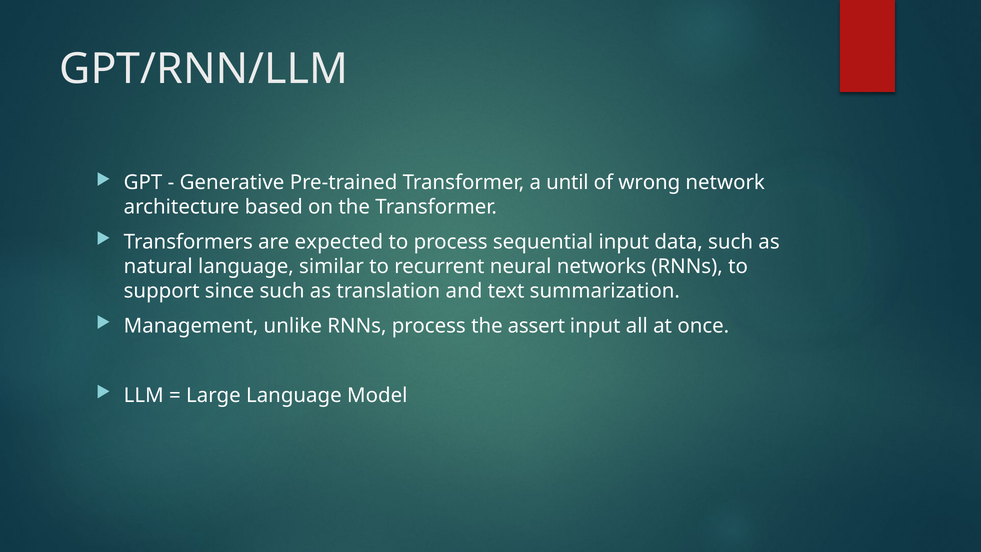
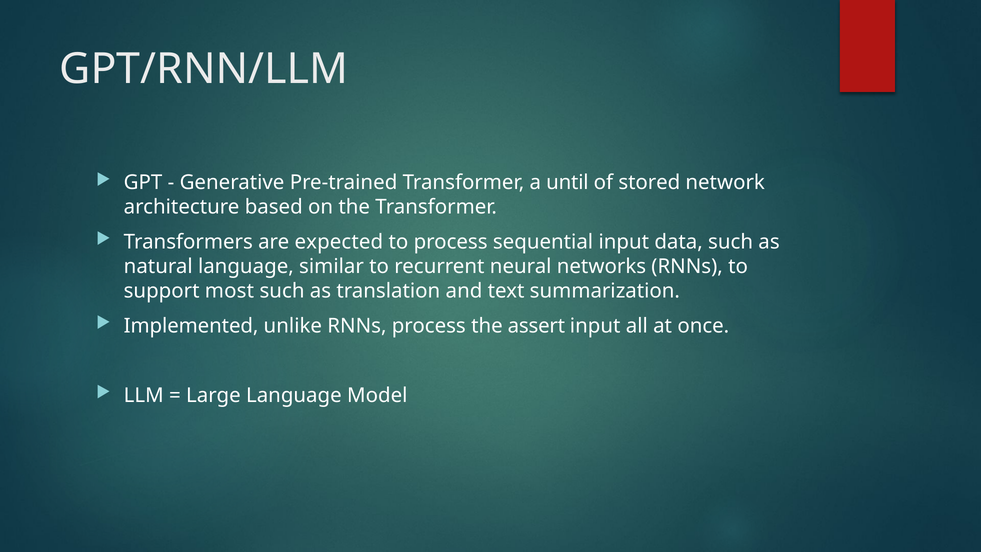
wrong: wrong -> stored
since: since -> most
Management: Management -> Implemented
